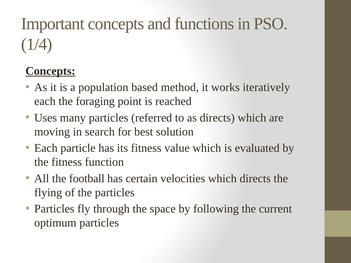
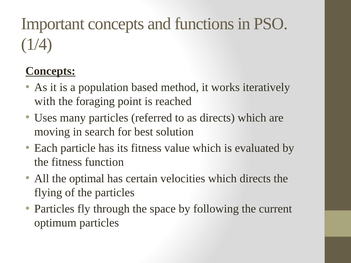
each at (45, 101): each -> with
football: football -> optimal
